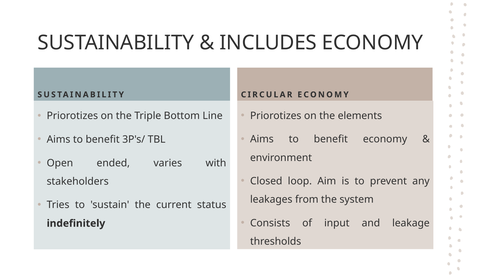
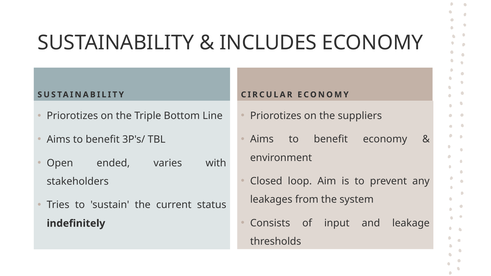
elements: elements -> suppliers
